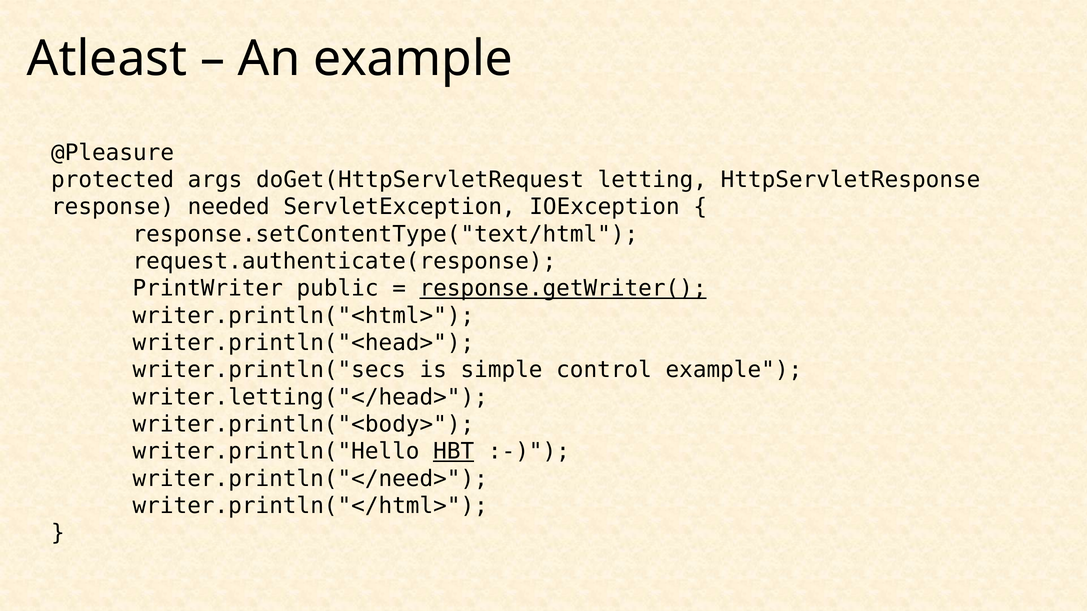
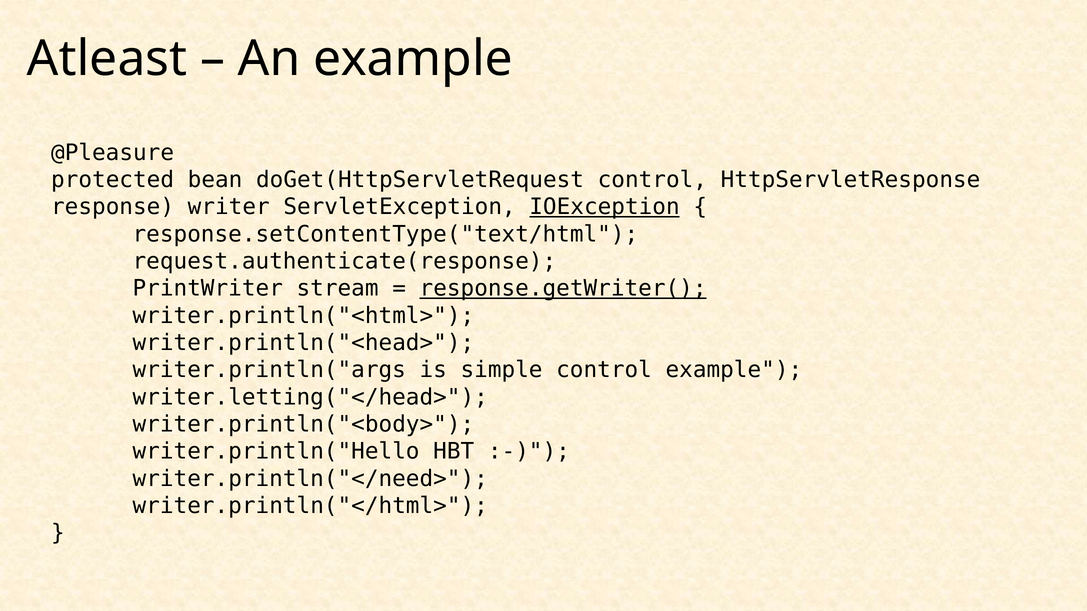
args: args -> bean
doGet(HttpServletRequest letting: letting -> control
needed: needed -> writer
IOException underline: none -> present
public: public -> stream
writer.println("secs: writer.println("secs -> writer.println("args
HBT underline: present -> none
